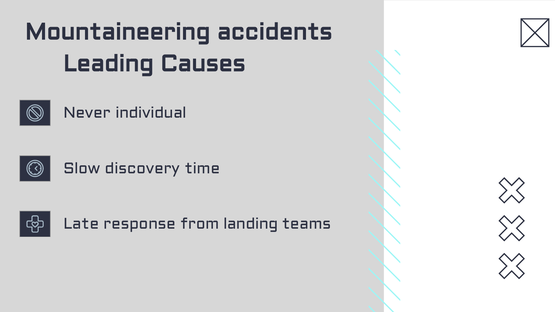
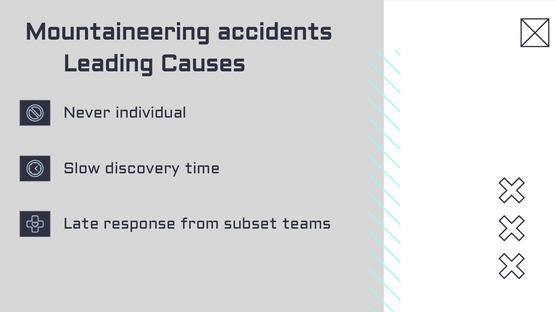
landing: landing -> subset
